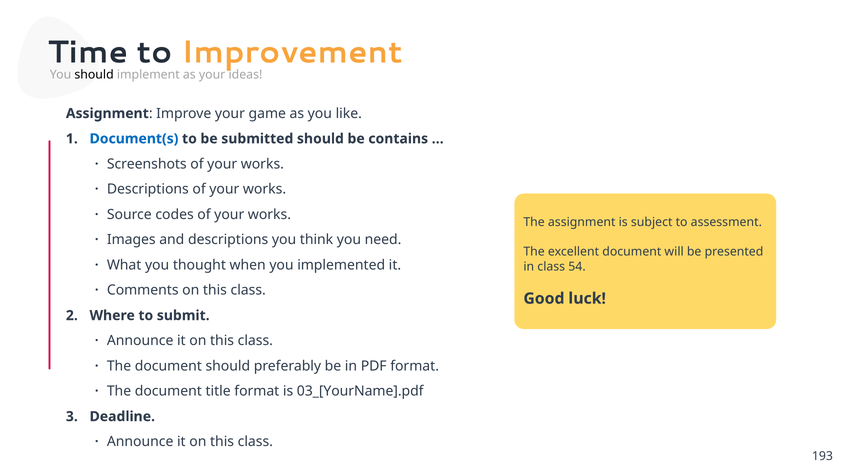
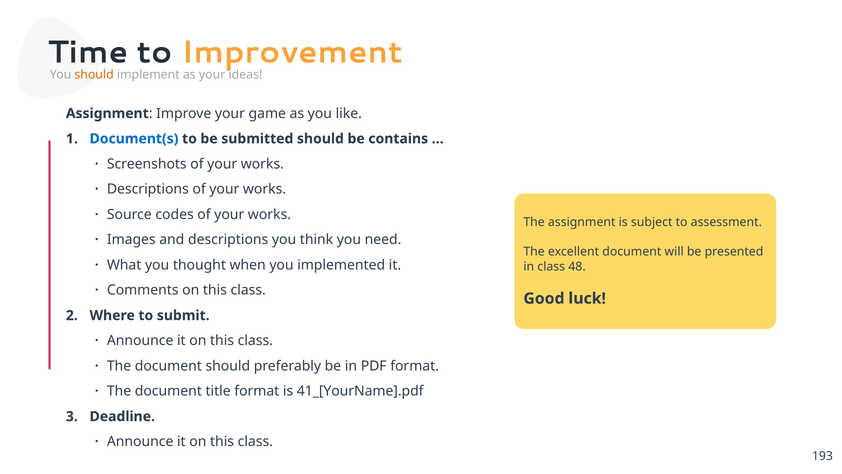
should at (94, 75) colour: black -> orange
54: 54 -> 48
03_[YourName].pdf: 03_[YourName].pdf -> 41_[YourName].pdf
